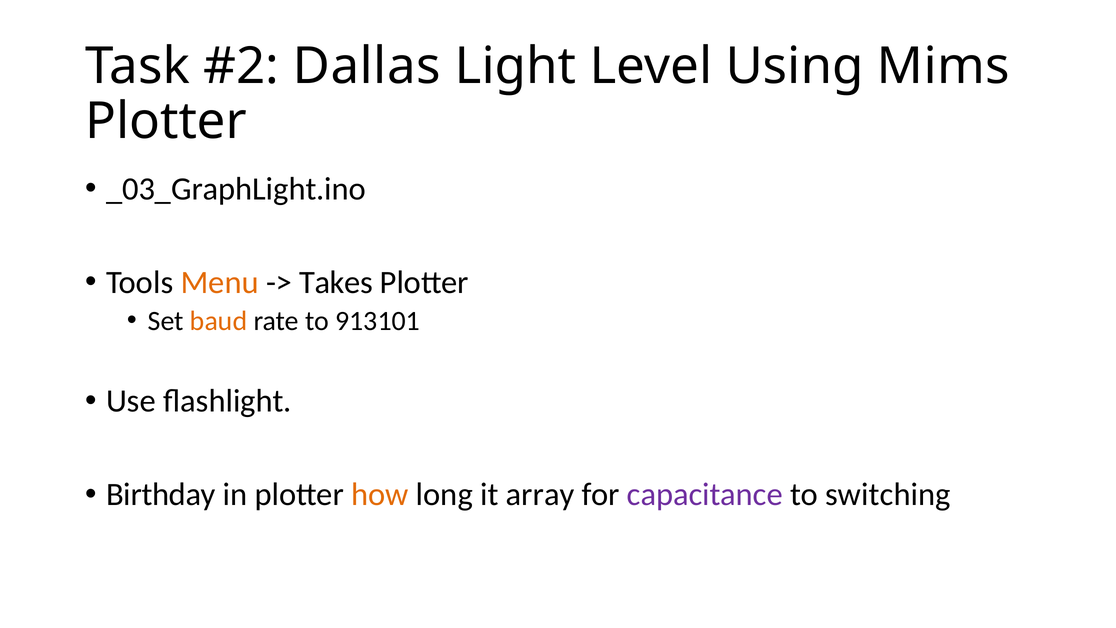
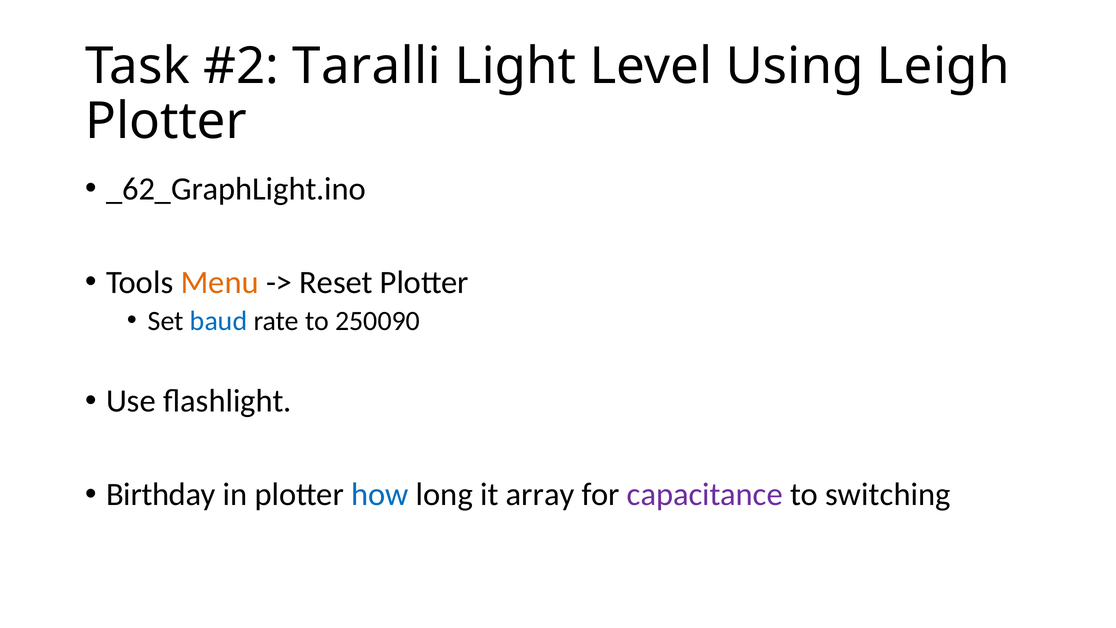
Dallas: Dallas -> Taralli
Mims: Mims -> Leigh
_03_GraphLight.ino: _03_GraphLight.ino -> _62_GraphLight.ino
Takes: Takes -> Reset
baud colour: orange -> blue
913101: 913101 -> 250090
how colour: orange -> blue
